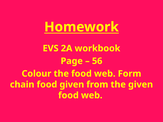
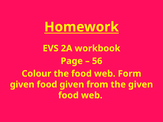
chain at (22, 85): chain -> given
